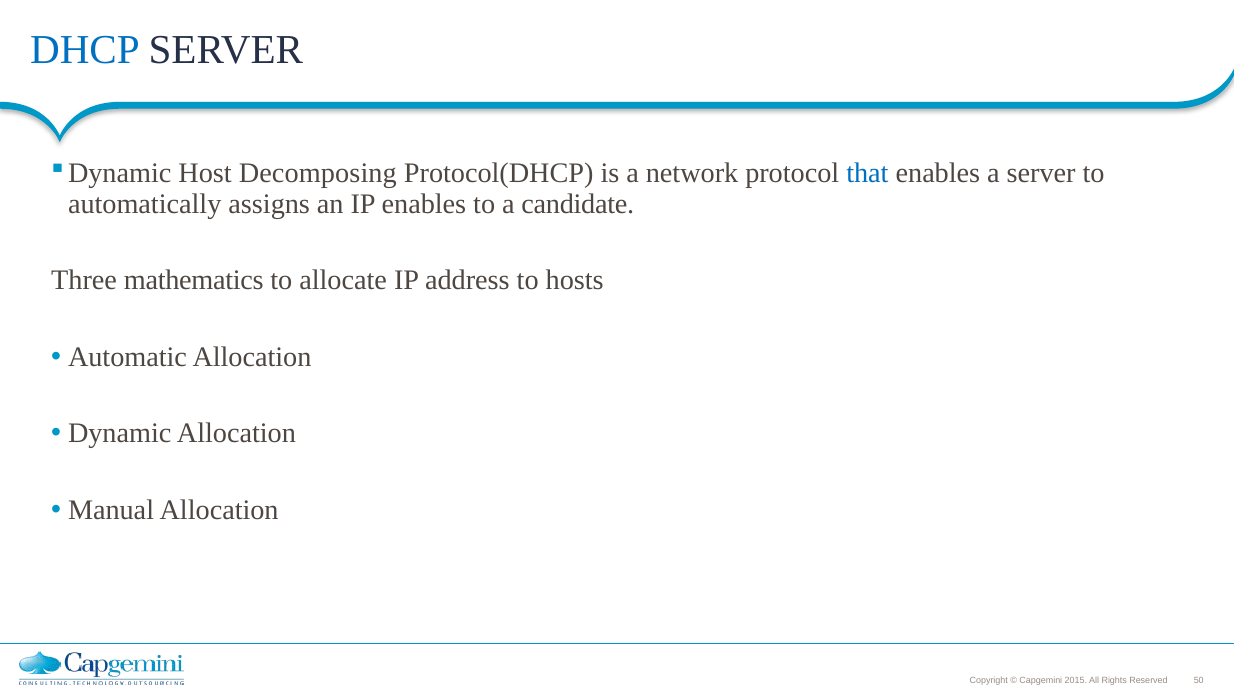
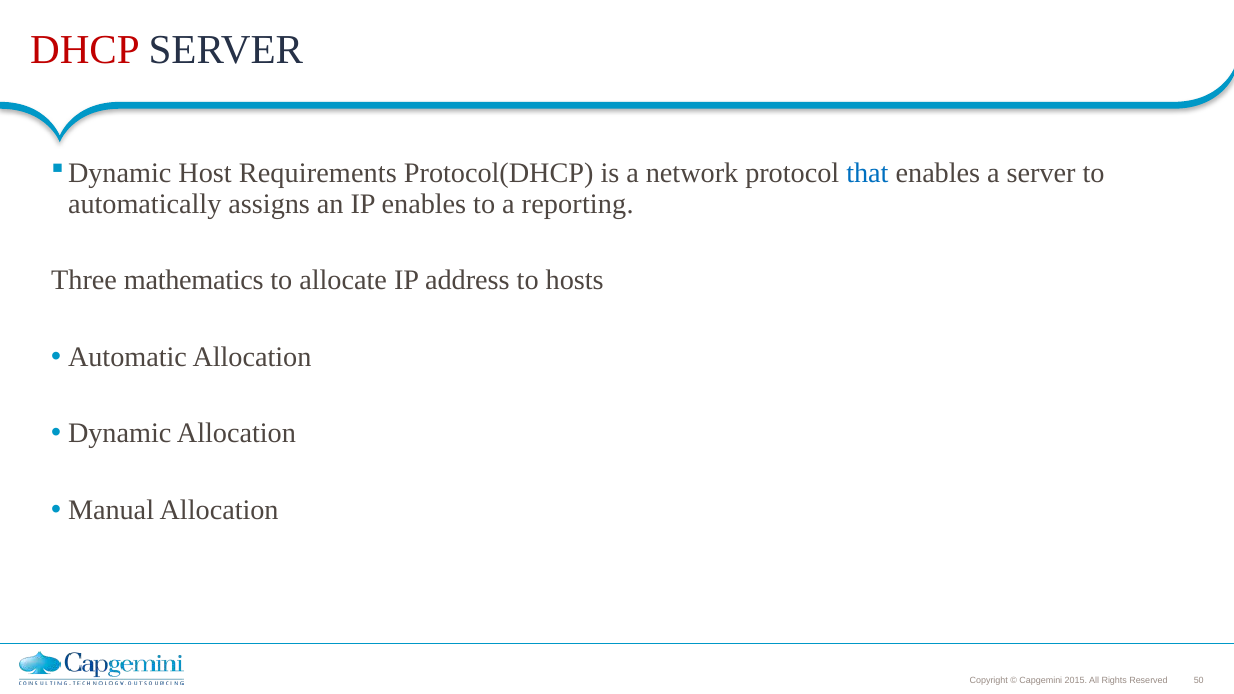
DHCP colour: blue -> red
Decomposing: Decomposing -> Requirements
candidate: candidate -> reporting
